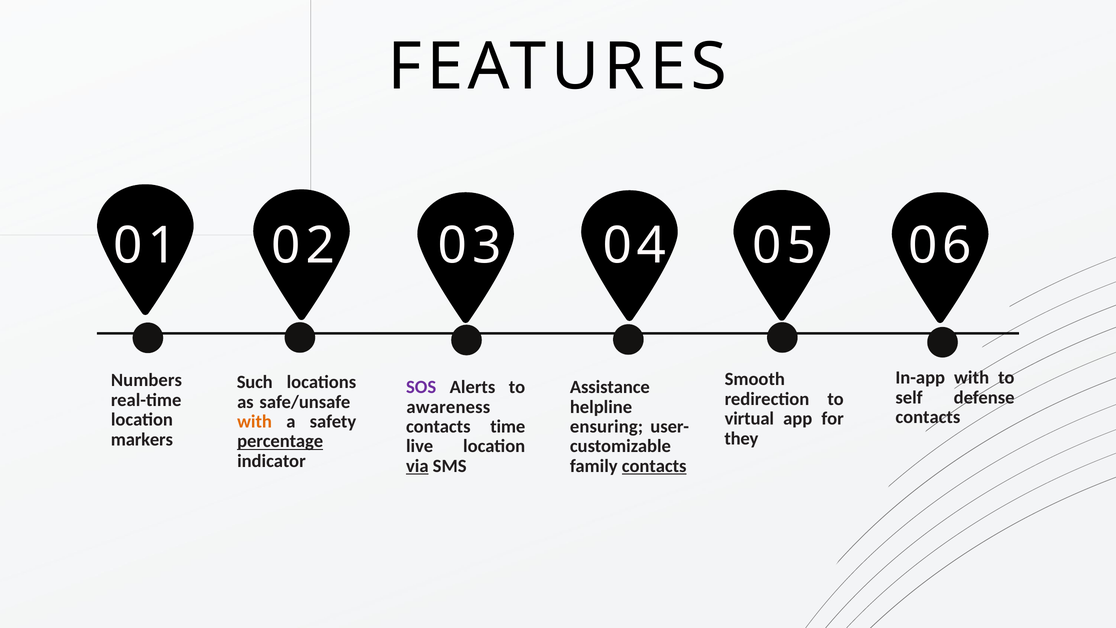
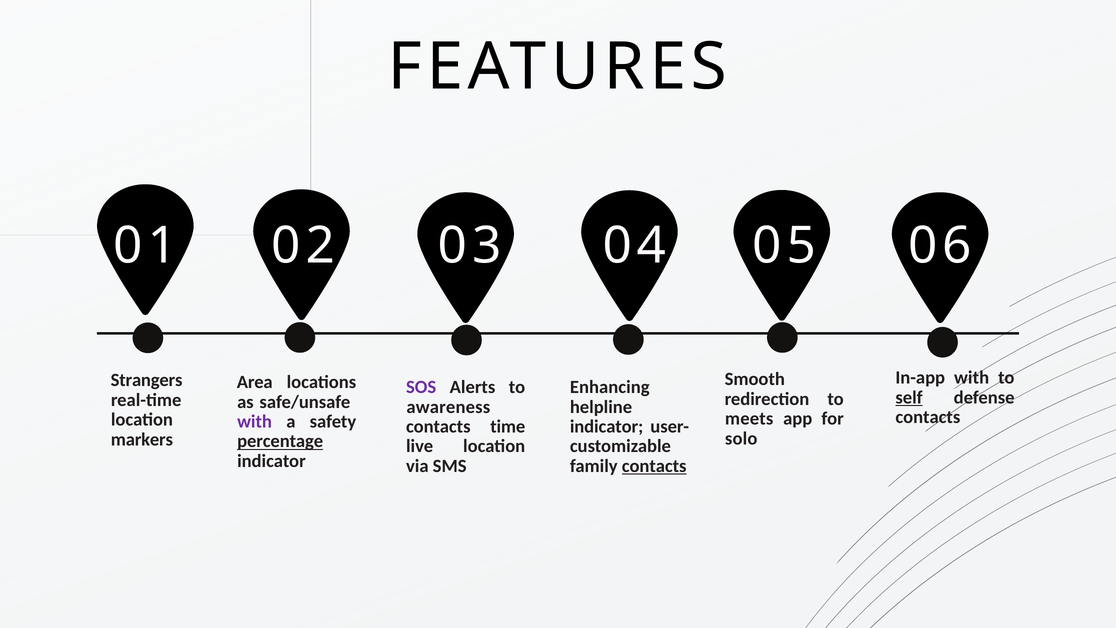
Numbers: Numbers -> Strangers
Such: Such -> Area
Assistance: Assistance -> Enhancing
self underline: none -> present
virtual: virtual -> meets
with at (255, 421) colour: orange -> purple
ensuring at (606, 426): ensuring -> indicator
they: they -> solo
via underline: present -> none
